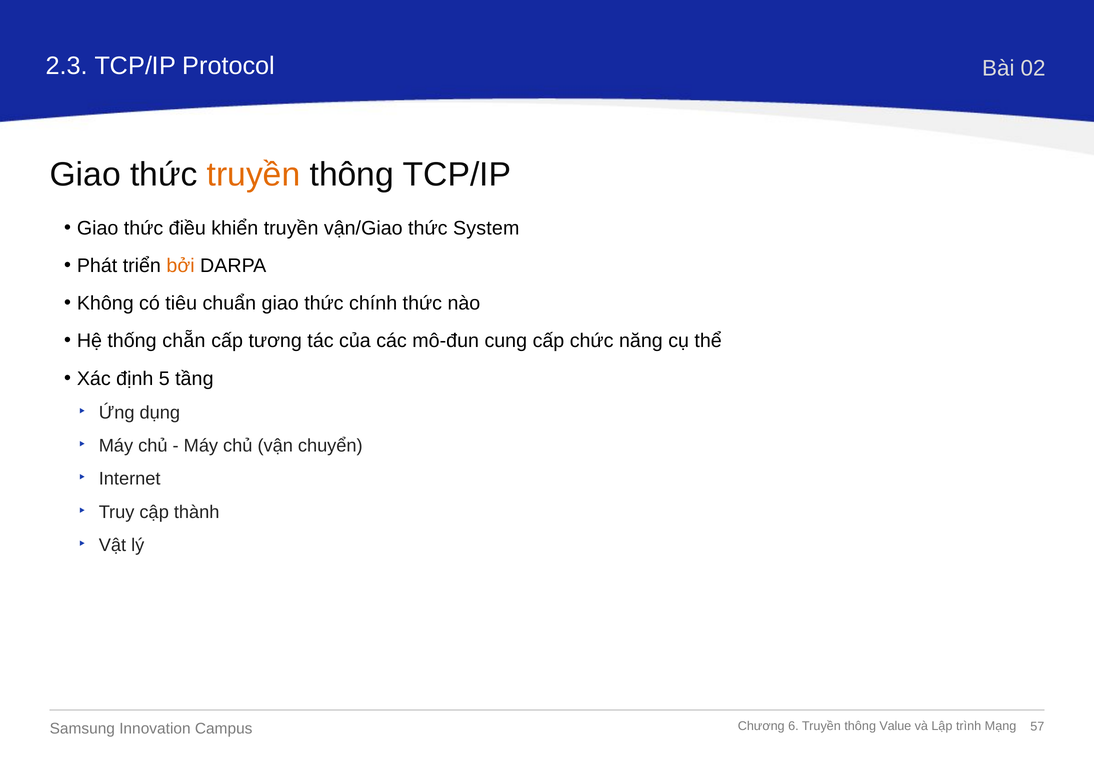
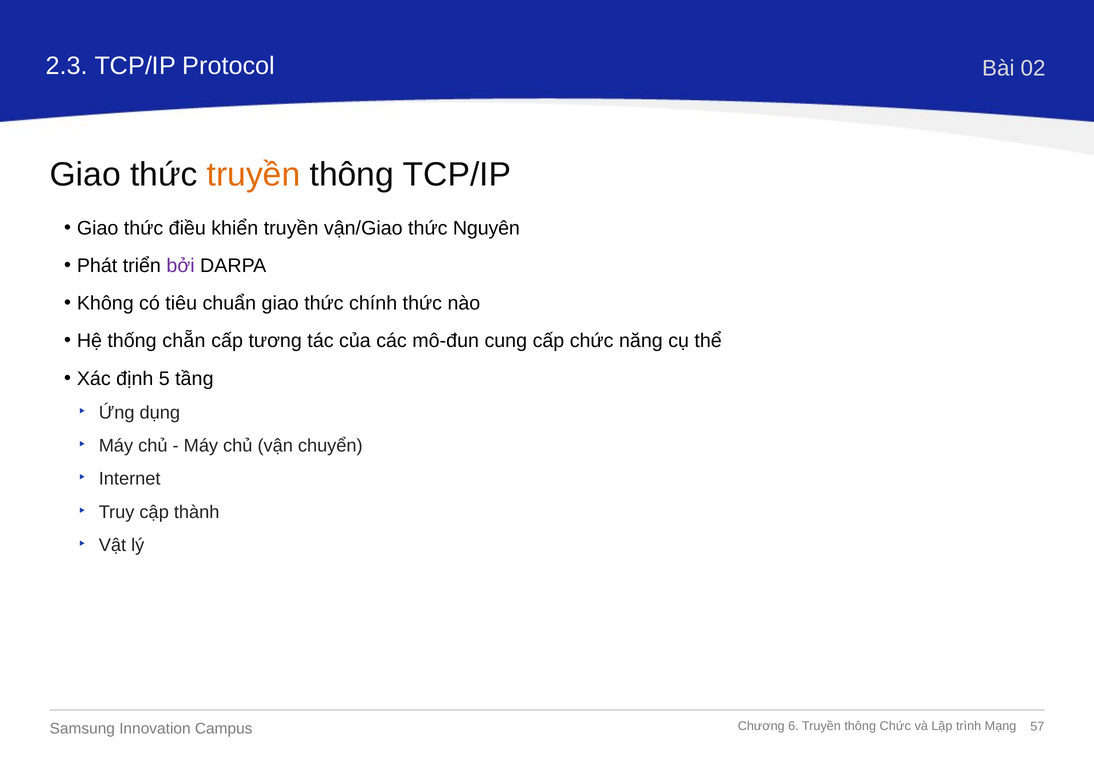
System: System -> Nguyên
bởi colour: orange -> purple
thông Value: Value -> Chức
